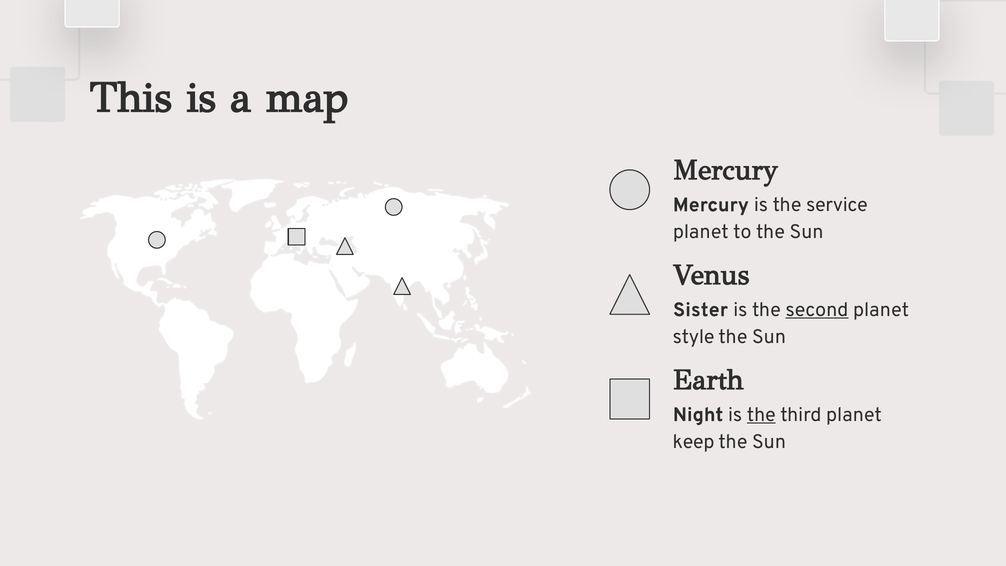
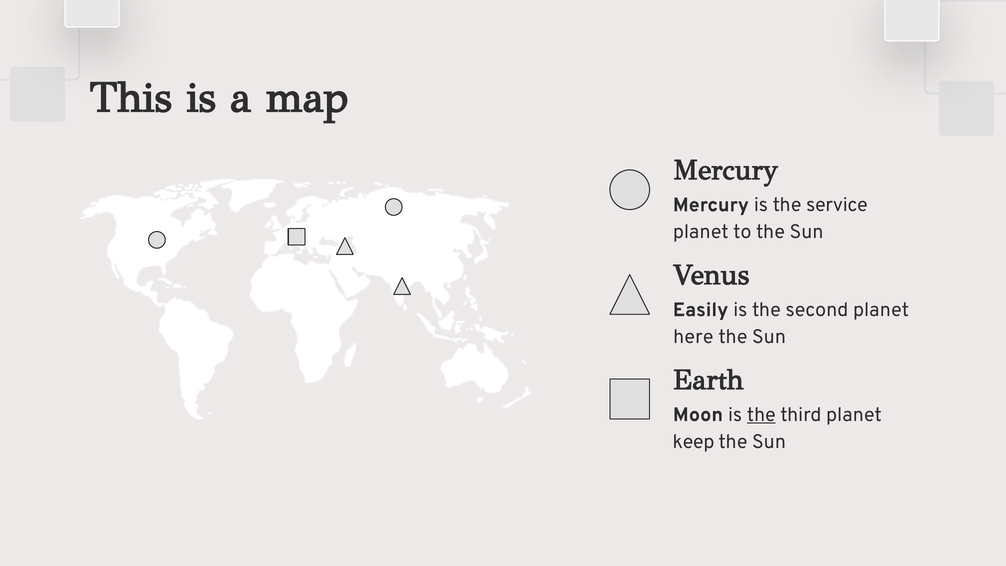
Sister: Sister -> Easily
second underline: present -> none
style: style -> here
Night: Night -> Moon
